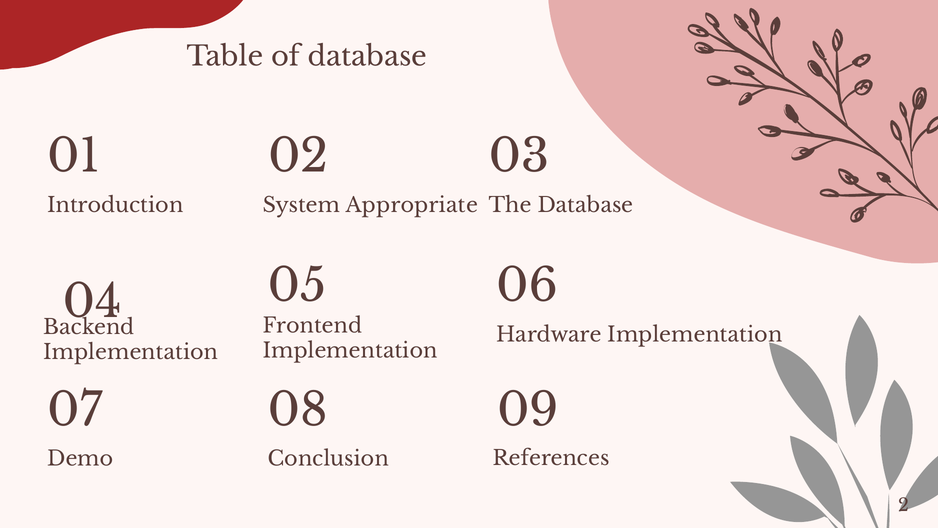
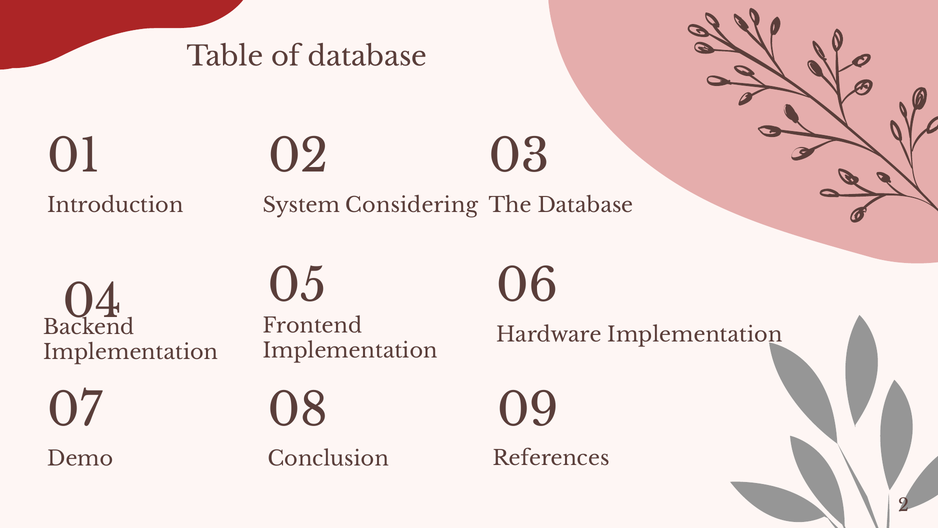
Appropriate: Appropriate -> Considering
